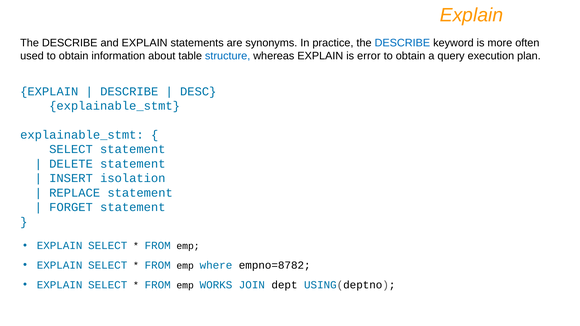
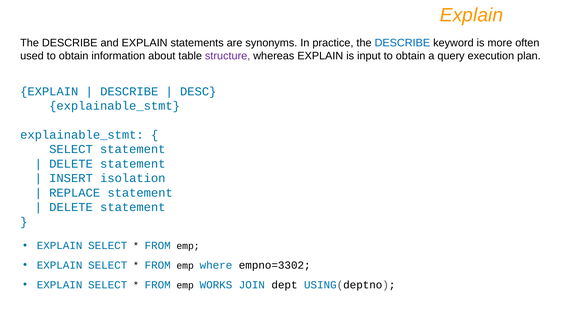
structure colour: blue -> purple
error: error -> input
FORGET at (71, 207): FORGET -> DELETE
empno=8782: empno=8782 -> empno=3302
